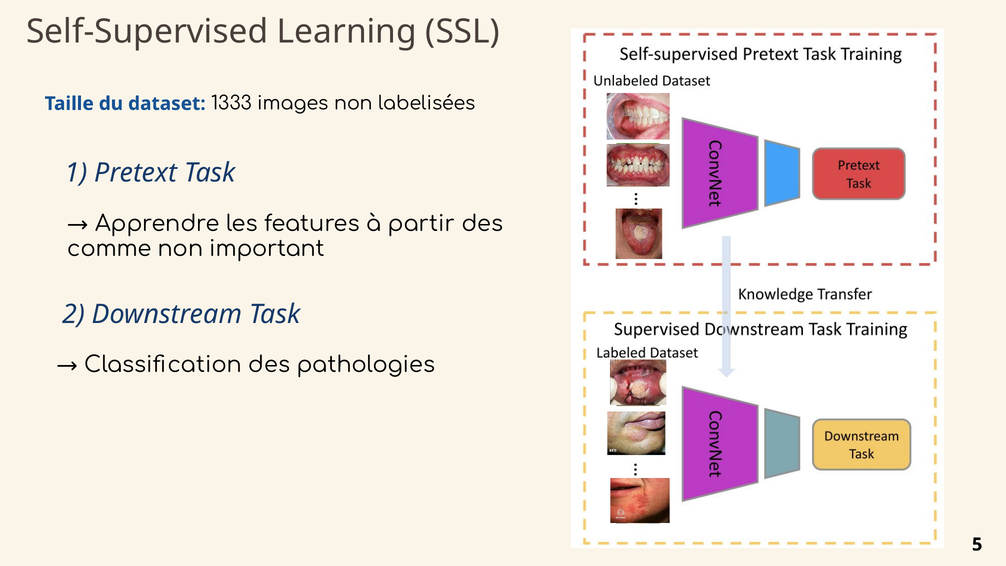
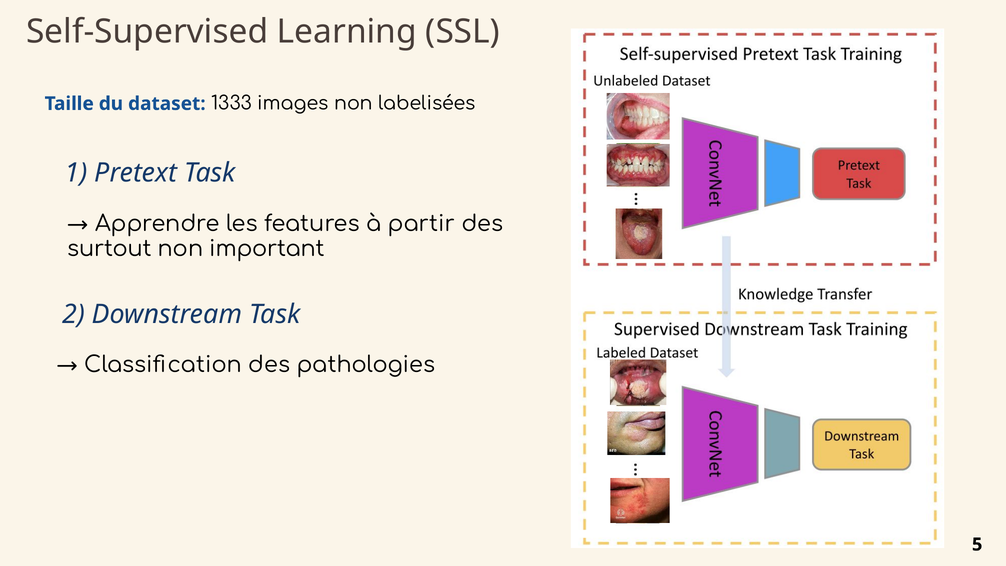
comme: comme -> surtout
